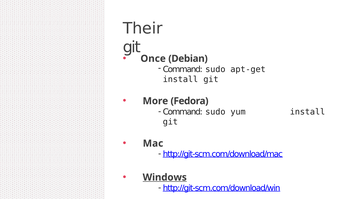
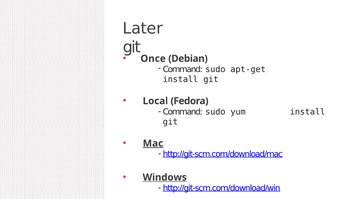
Their: Their -> Later
More: More -> Local
Mac underline: none -> present
